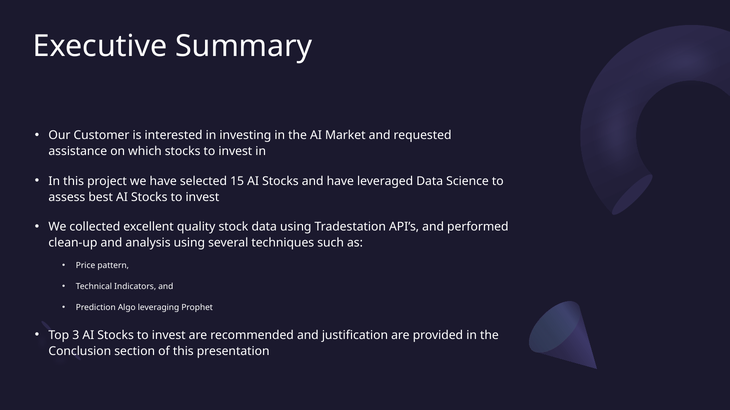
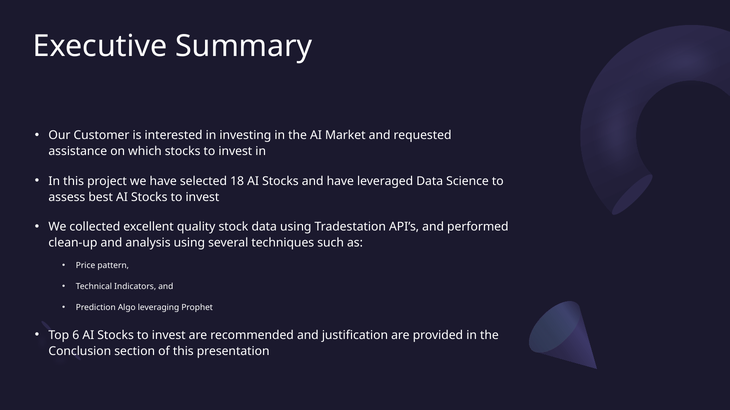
15: 15 -> 18
3: 3 -> 6
